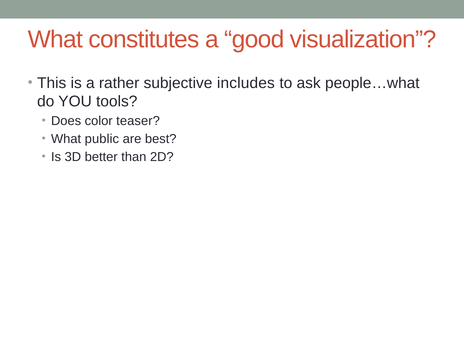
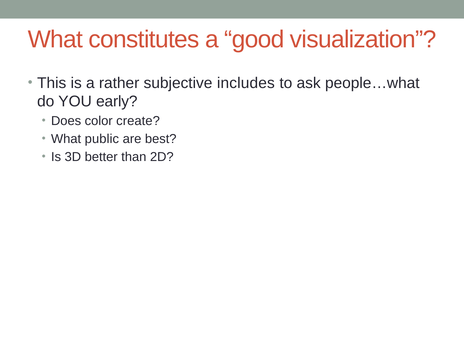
tools: tools -> early
teaser: teaser -> create
